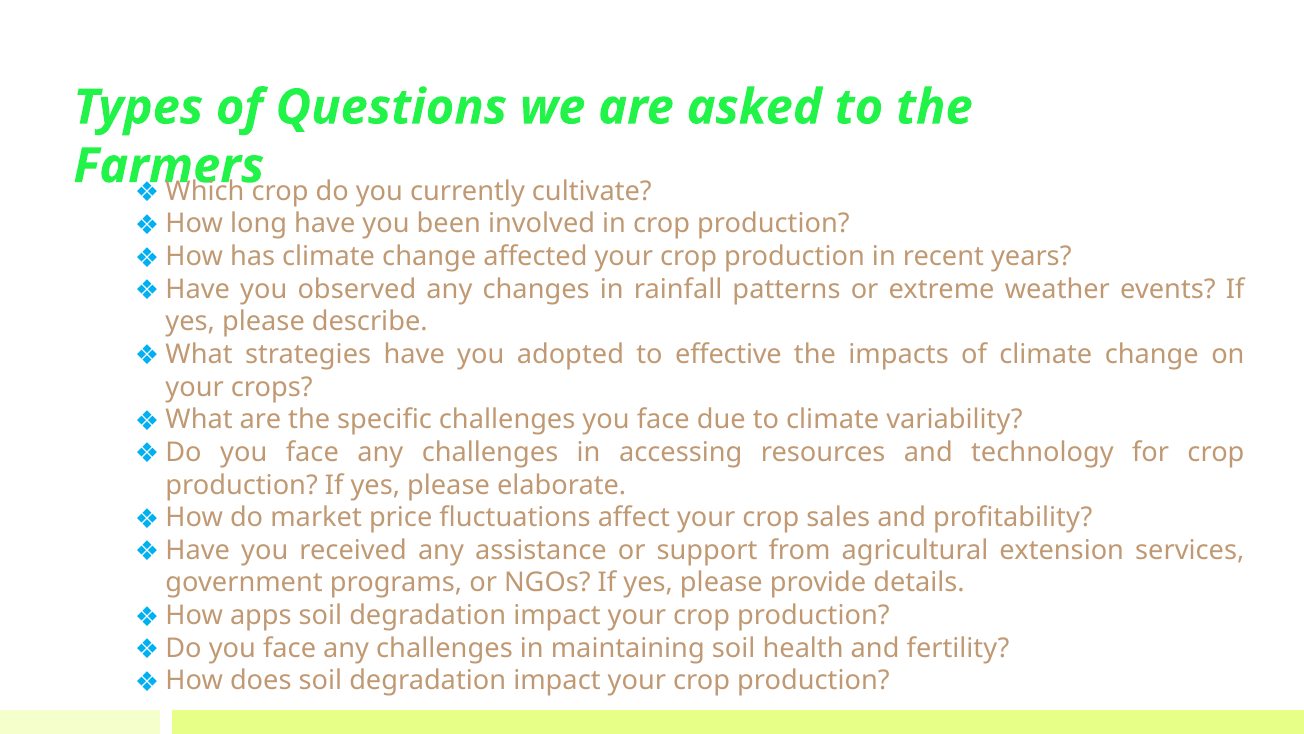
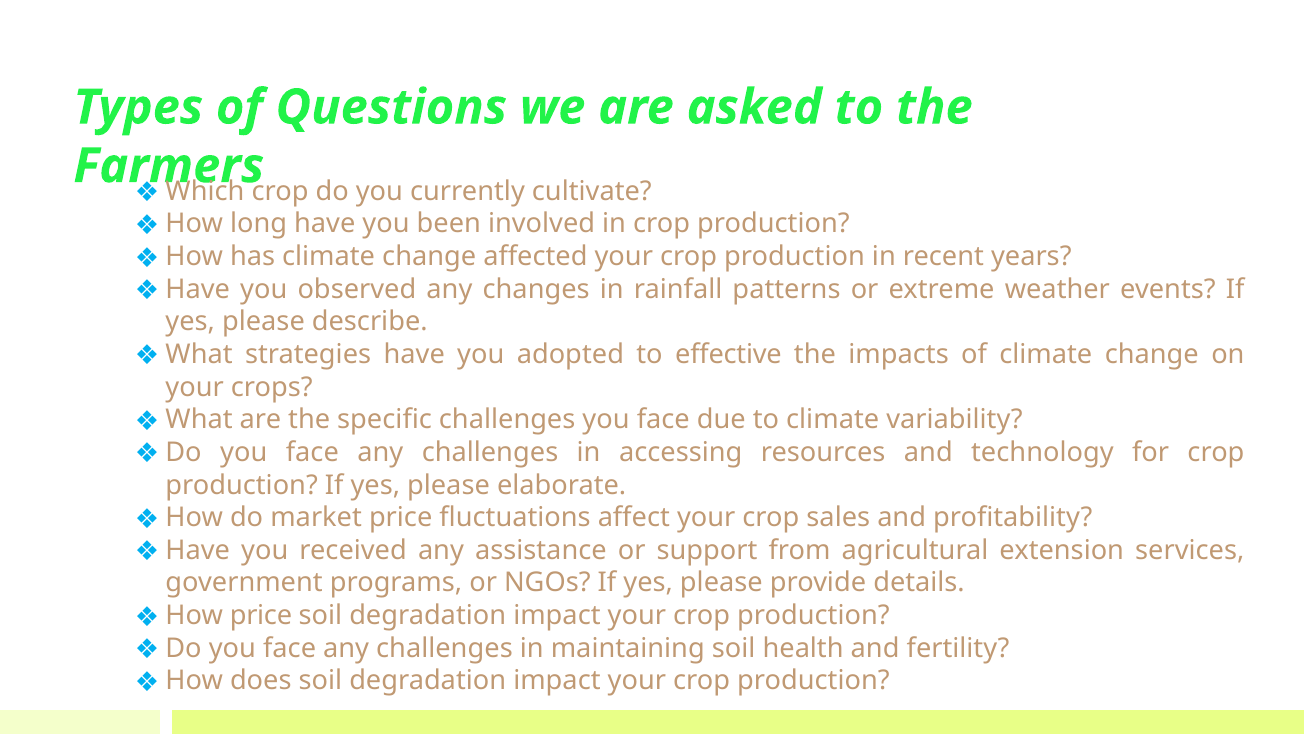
How apps: apps -> price
